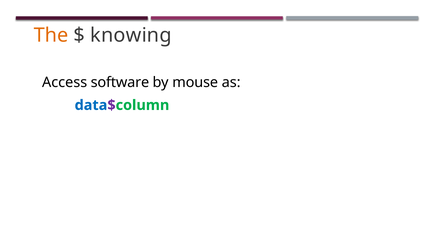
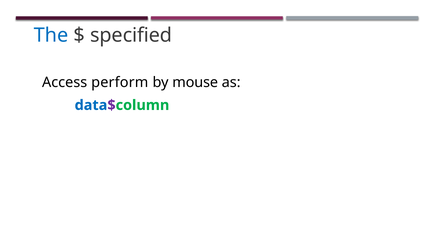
The colour: orange -> blue
knowing: knowing -> specified
software: software -> perform
